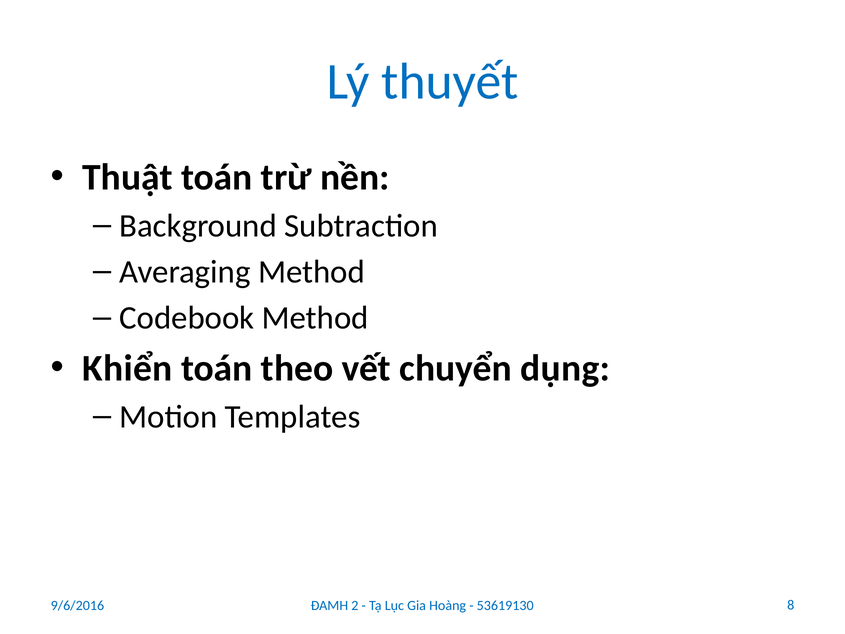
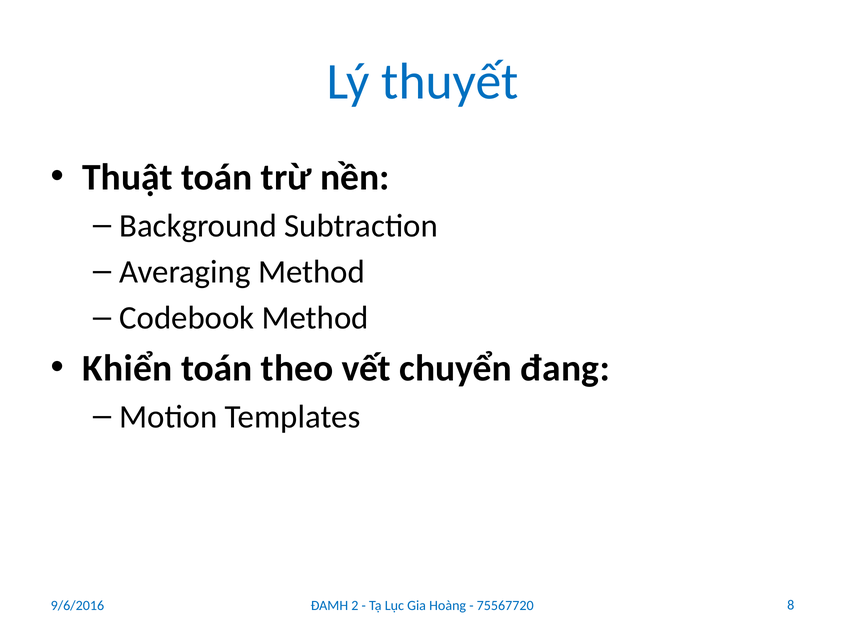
dụng: dụng -> đang
53619130: 53619130 -> 75567720
